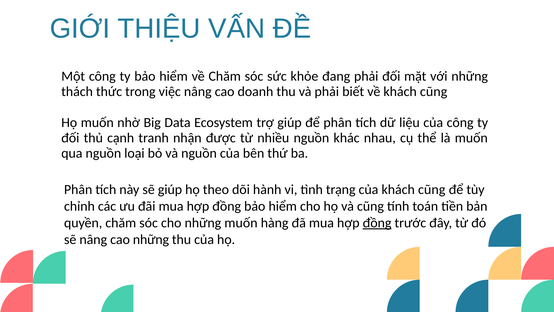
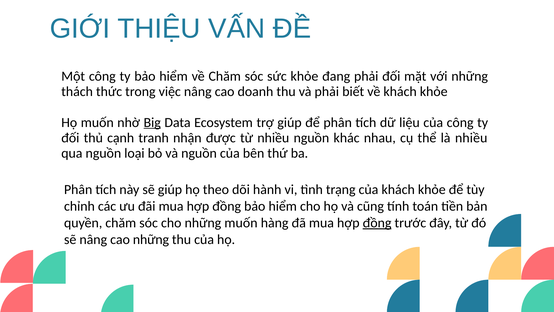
về khách cũng: cũng -> khỏe
Big underline: none -> present
là muốn: muốn -> nhiều
của khách cũng: cũng -> khỏe
